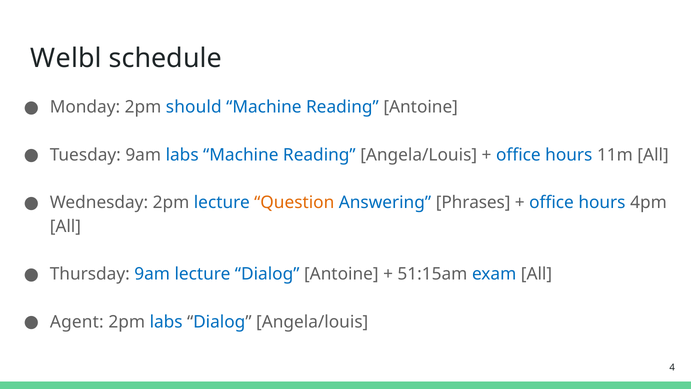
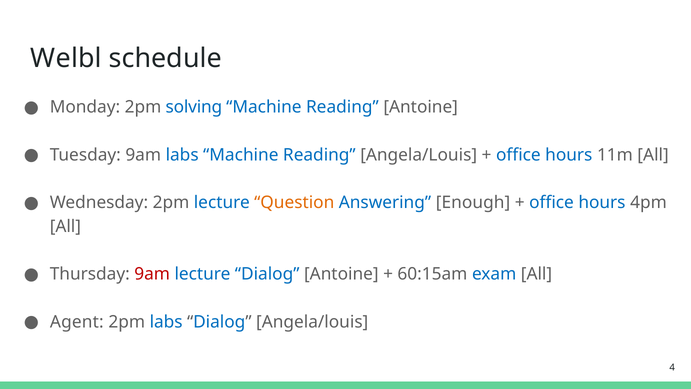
should: should -> solving
Phrases: Phrases -> Enough
9am at (152, 274) colour: blue -> red
51:15am: 51:15am -> 60:15am
